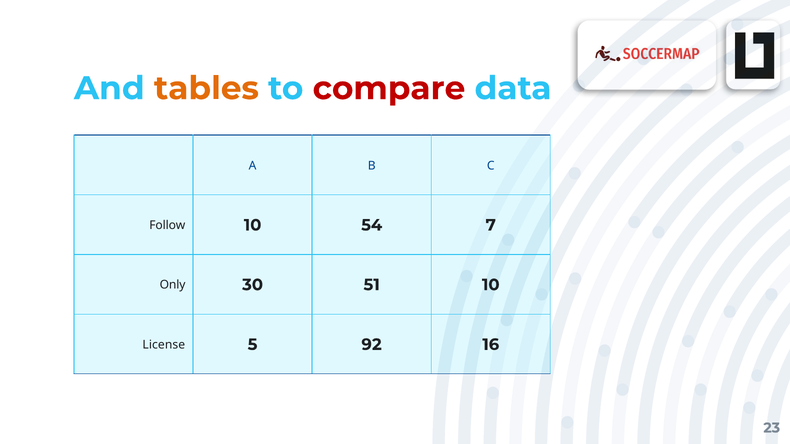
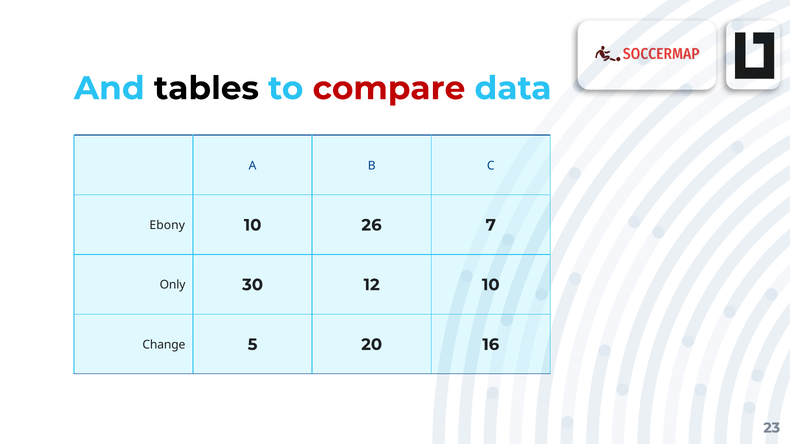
tables colour: orange -> black
Follow: Follow -> Ebony
54: 54 -> 26
51: 51 -> 12
License: License -> Change
92: 92 -> 20
